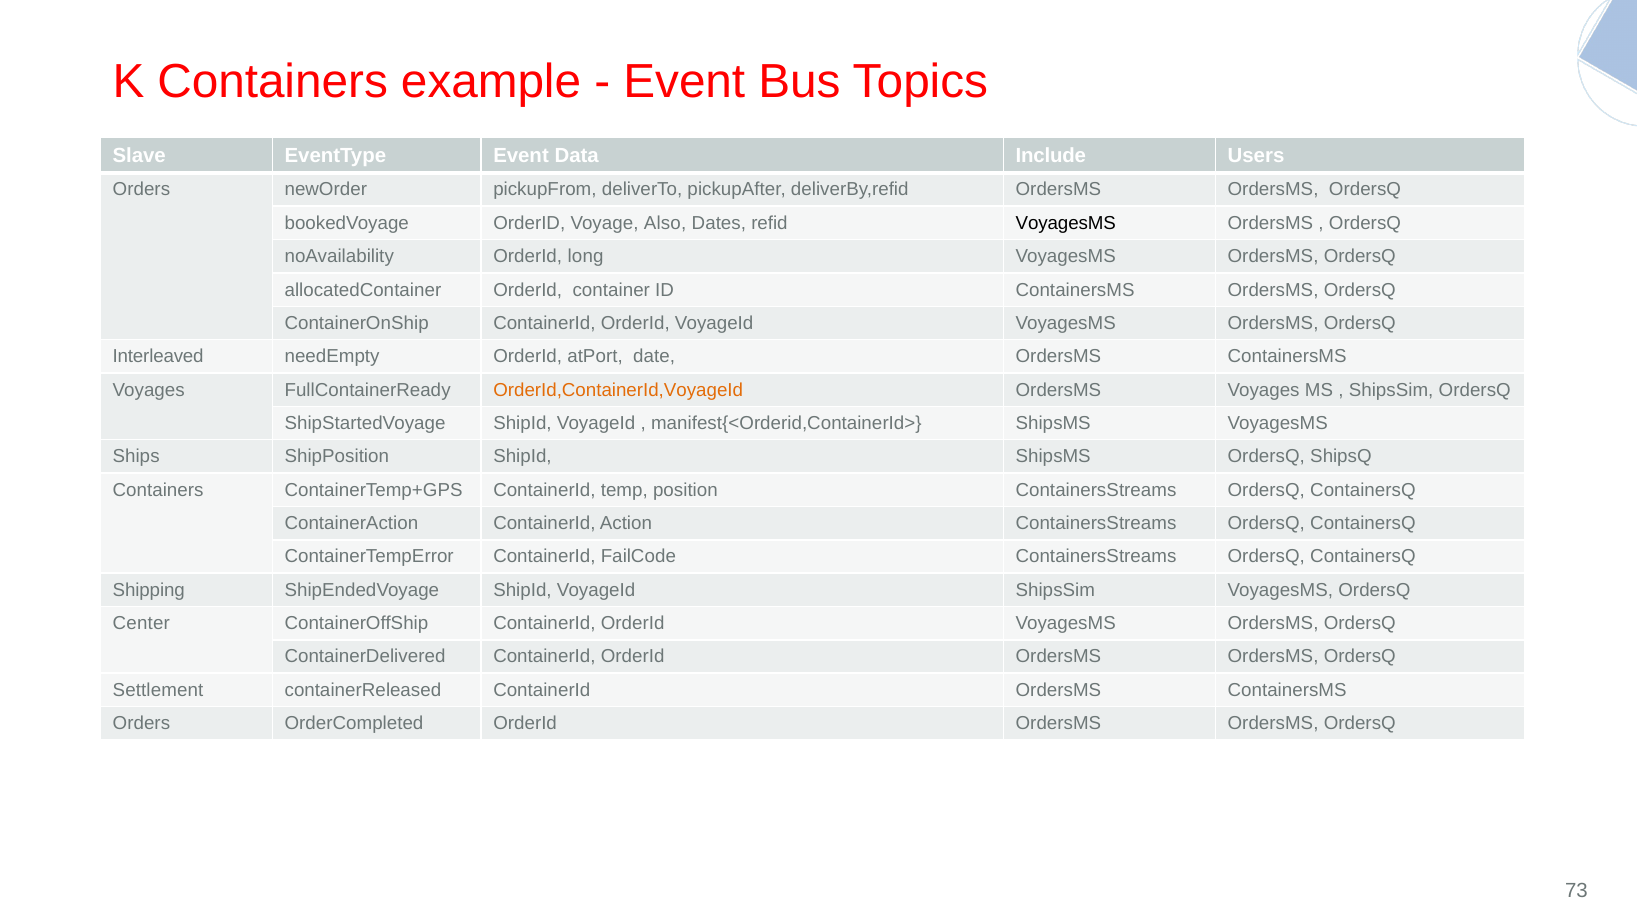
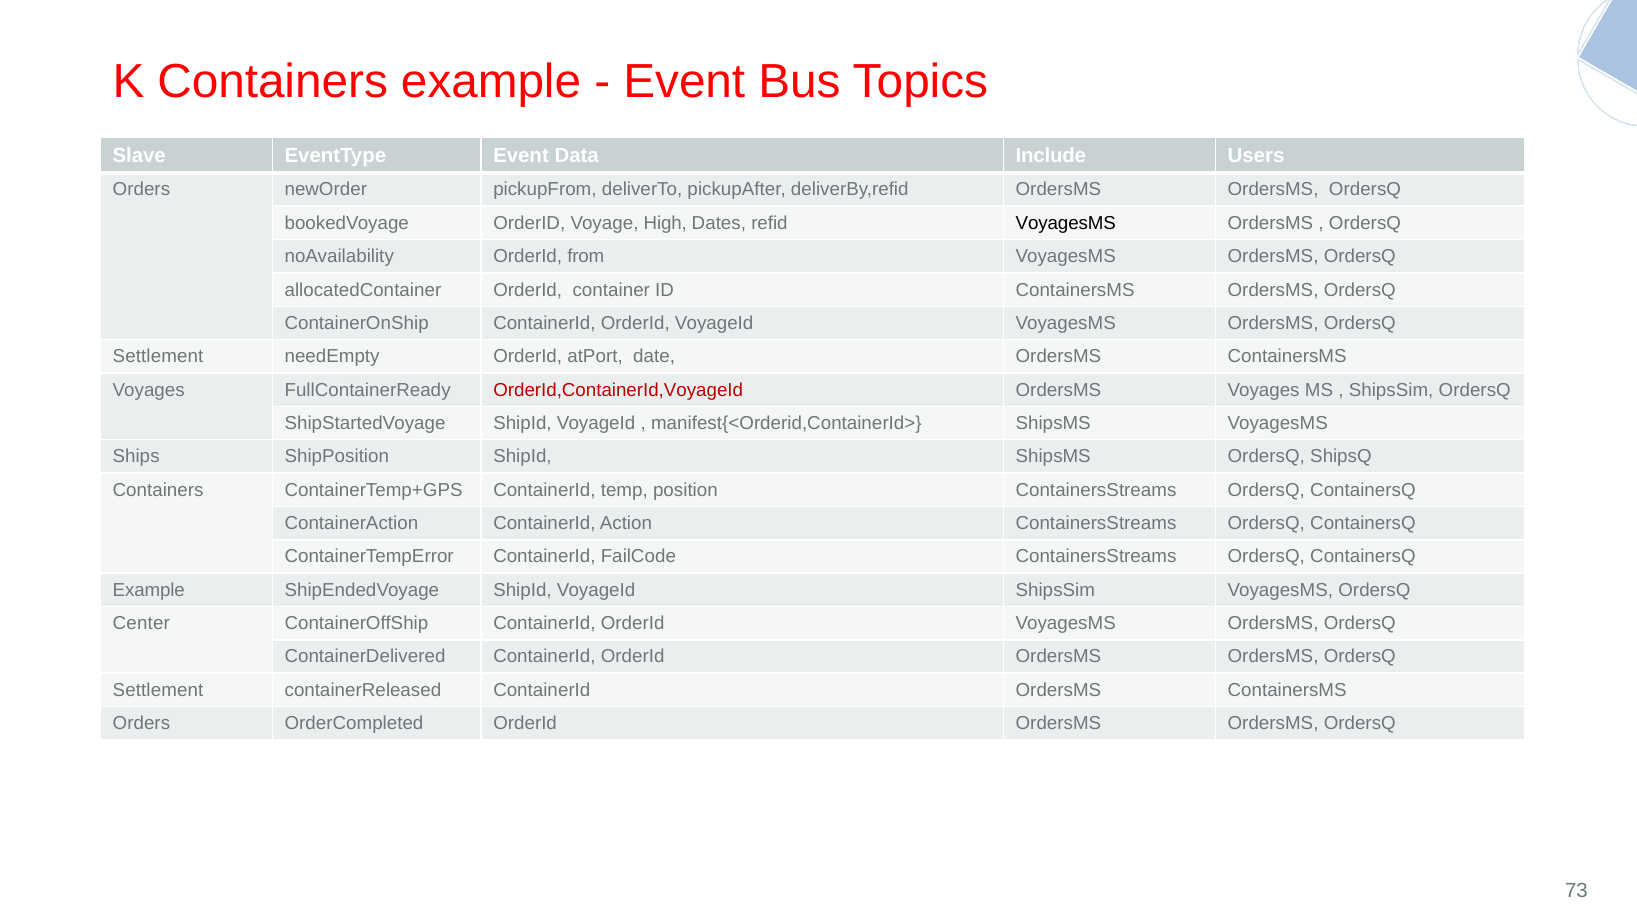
Also: Also -> High
long: long -> from
Interleaved at (158, 356): Interleaved -> Settlement
OrderId,ContainerId,VoyageId colour: orange -> red
Shipping at (149, 590): Shipping -> Example
